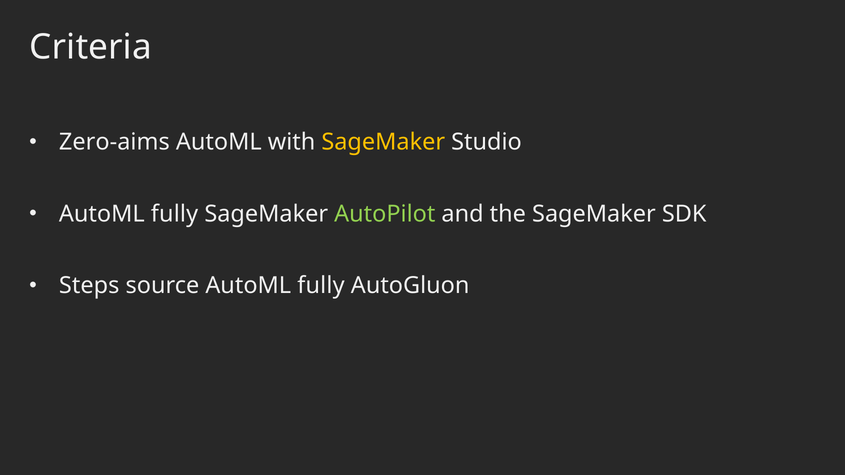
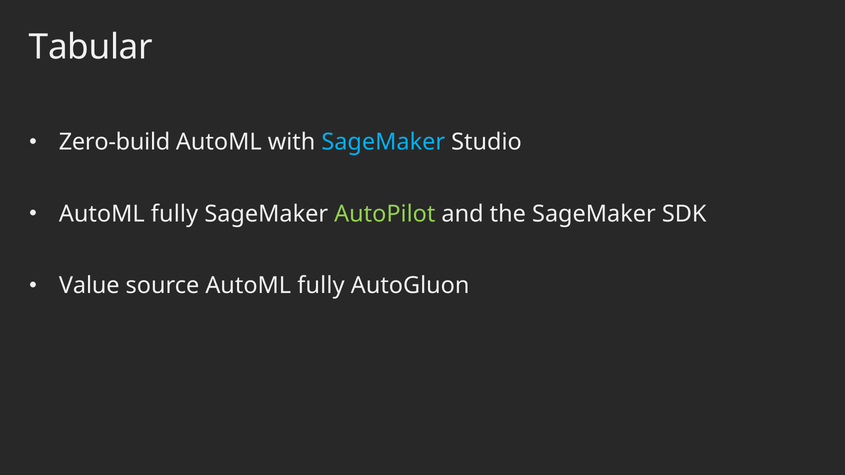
Criteria: Criteria -> Tabular
Zero-aims: Zero-aims -> Zero-build
SageMaker at (383, 142) colour: yellow -> light blue
Steps: Steps -> Value
